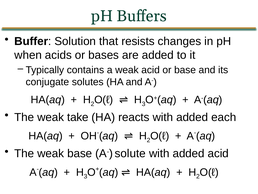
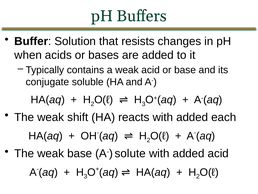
solutes: solutes -> soluble
take: take -> shift
